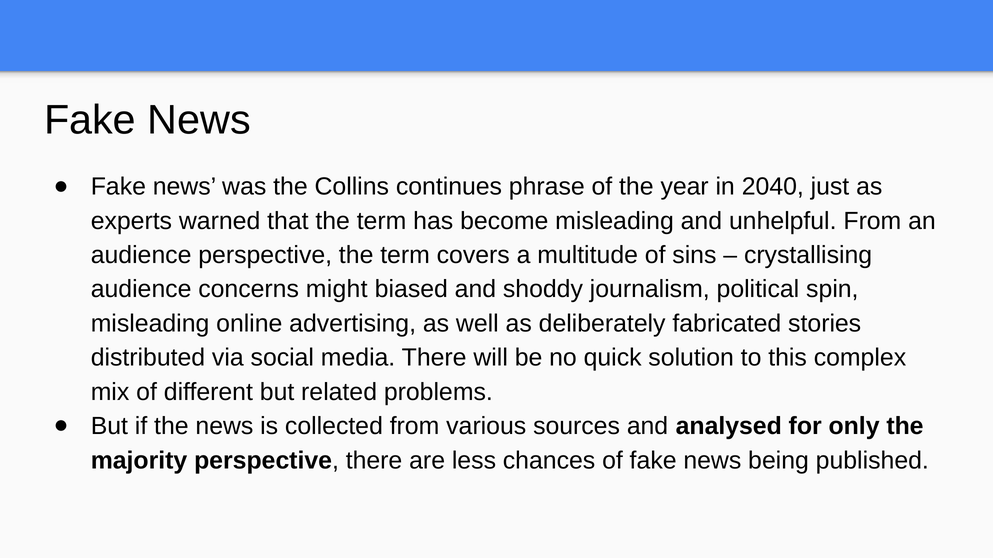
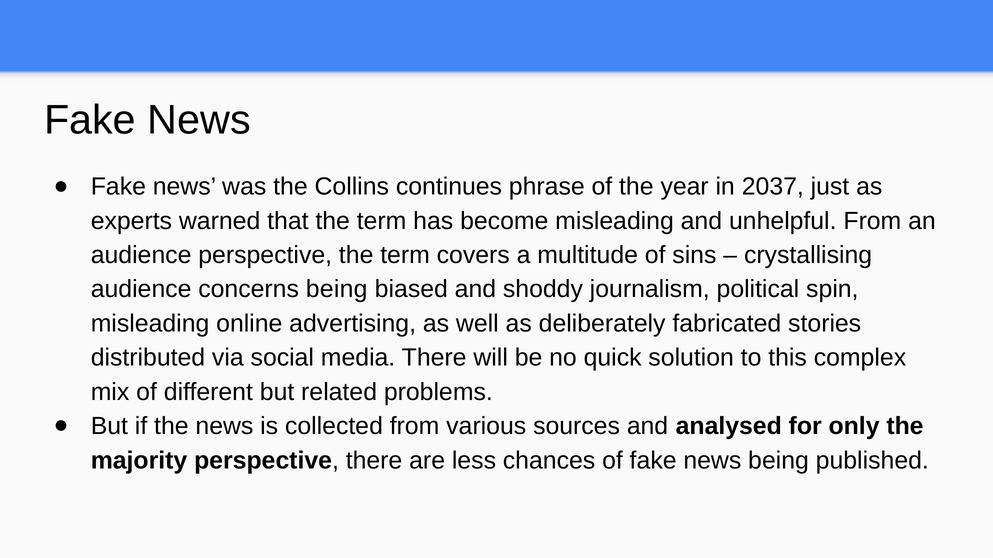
2040: 2040 -> 2037
concerns might: might -> being
